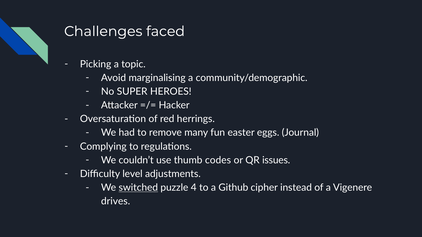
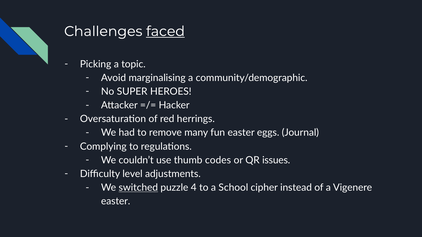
faced underline: none -> present
Github: Github -> School
drives at (116, 202): drives -> easter
